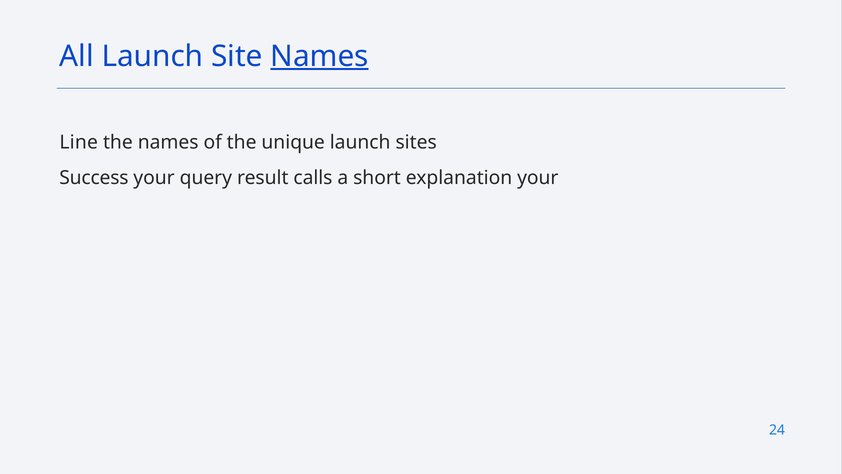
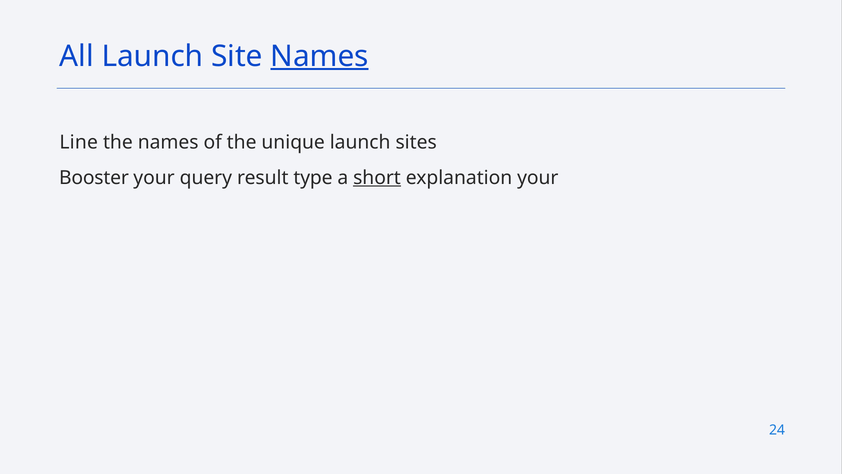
Success: Success -> Booster
calls: calls -> type
short underline: none -> present
